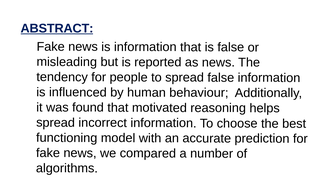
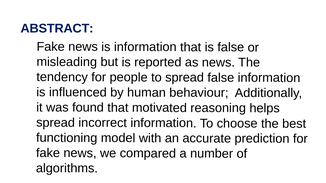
ABSTRACT underline: present -> none
